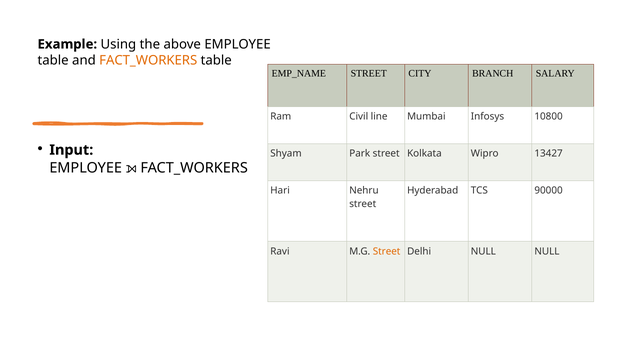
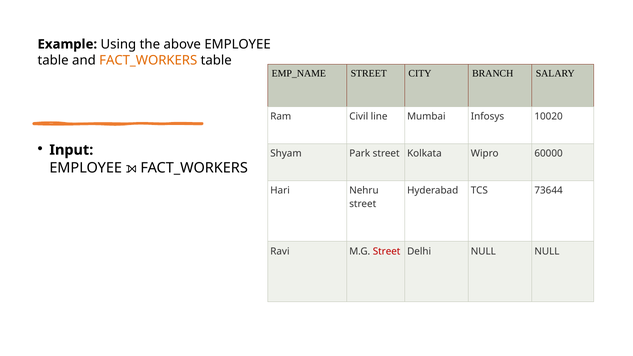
10800: 10800 -> 10020
13427: 13427 -> 60000
90000: 90000 -> 73644
Street at (387, 251) colour: orange -> red
